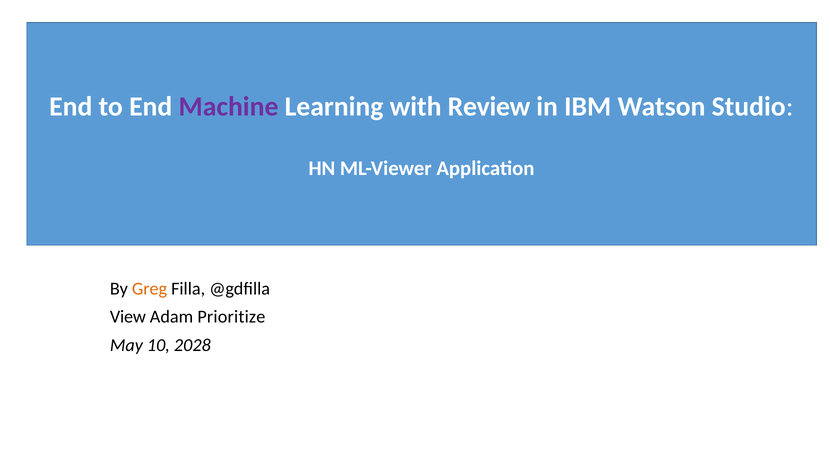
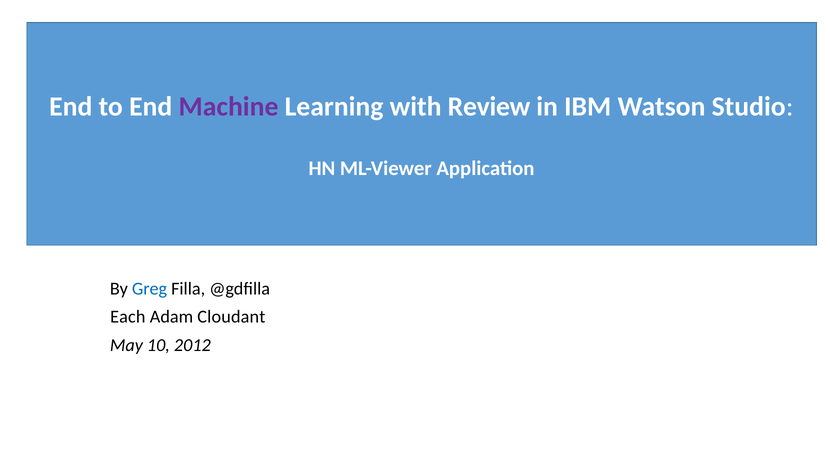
Greg colour: orange -> blue
View: View -> Each
Prioritize: Prioritize -> Cloudant
2028: 2028 -> 2012
